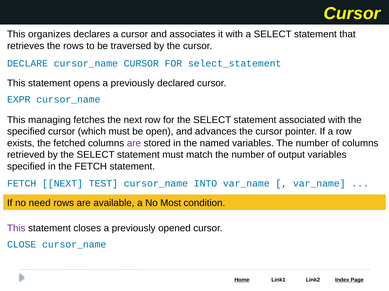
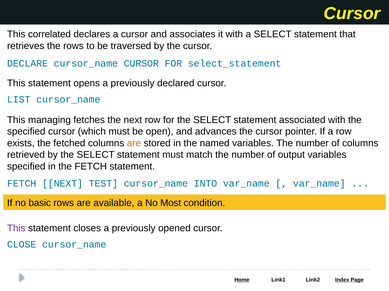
organizes: organizes -> correlated
EXPR: EXPR -> LIST
are at (134, 143) colour: purple -> orange
need: need -> basic
